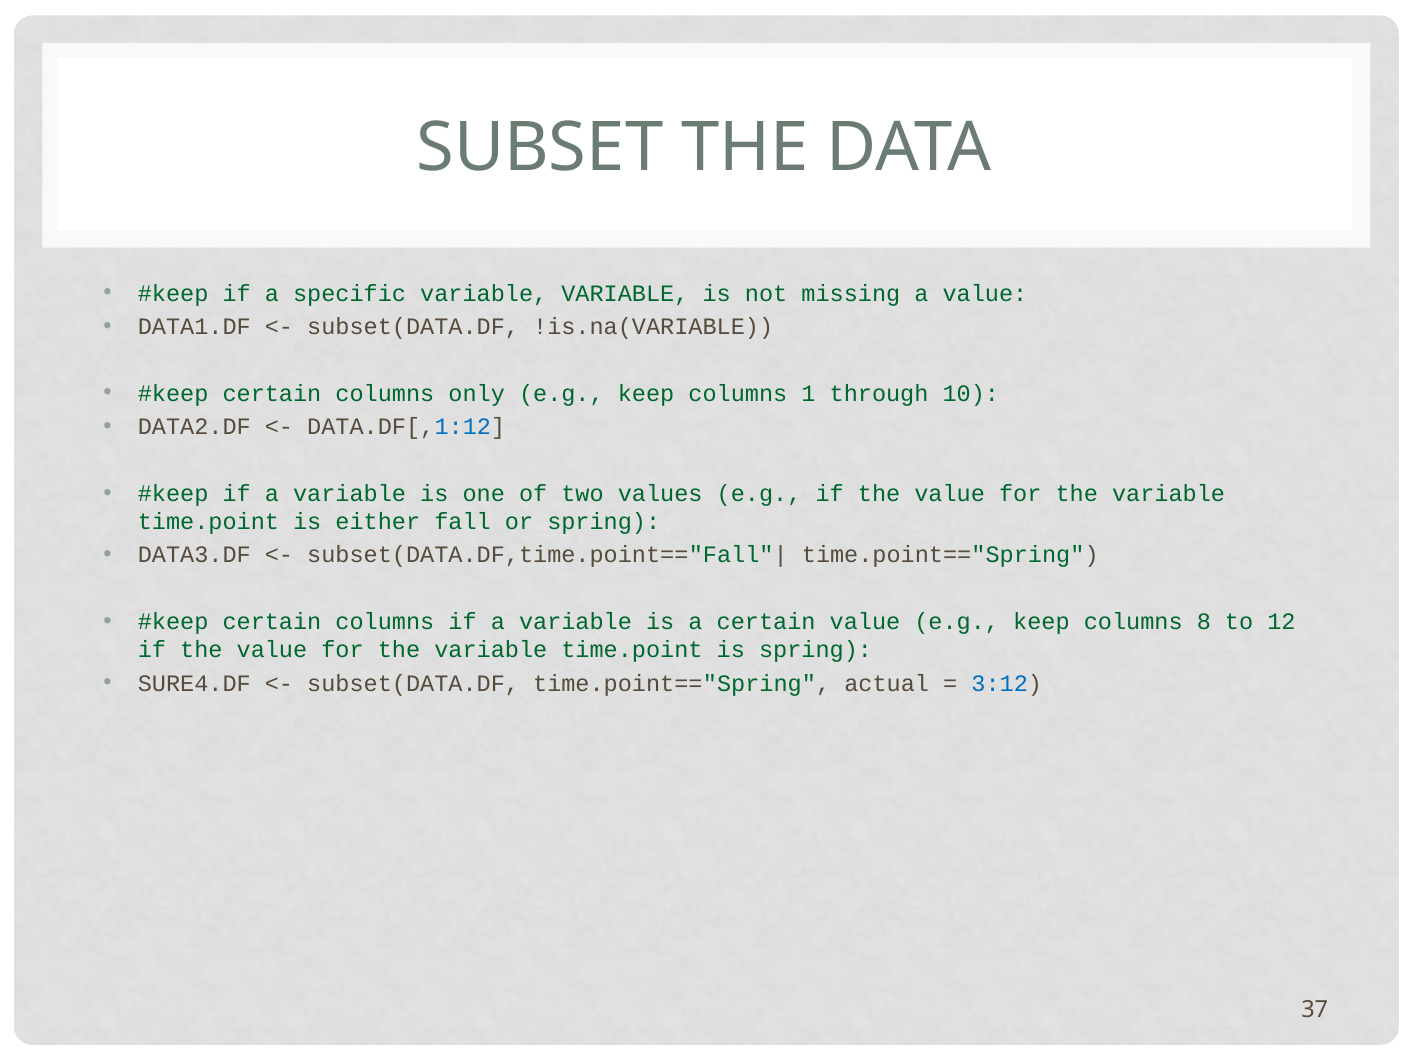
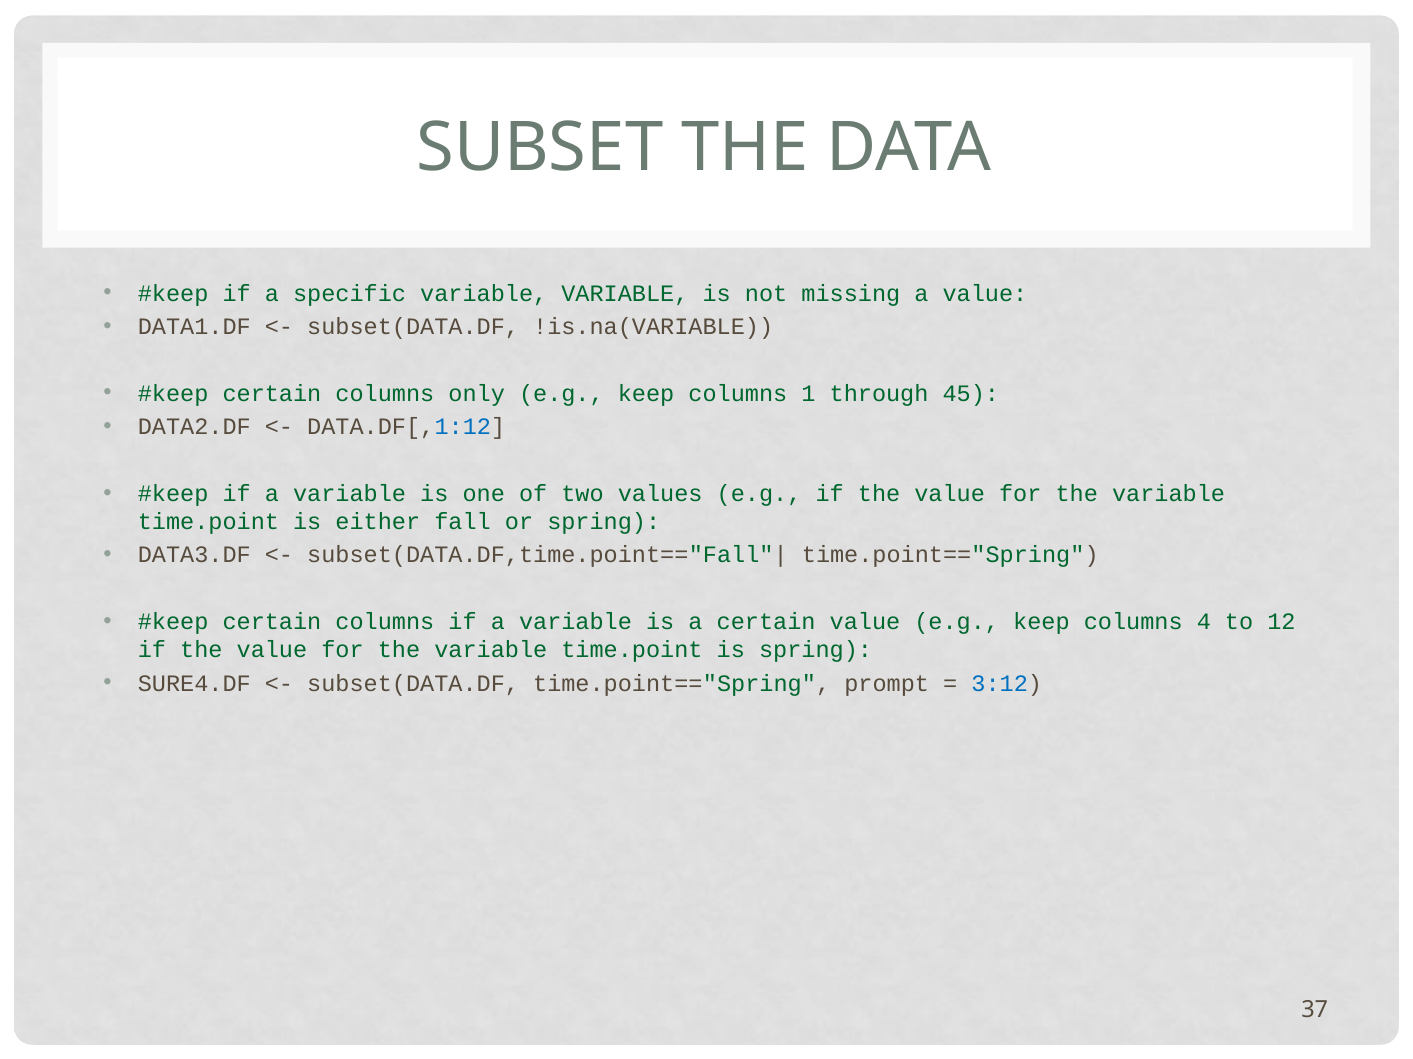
10: 10 -> 45
8: 8 -> 4
actual: actual -> prompt
